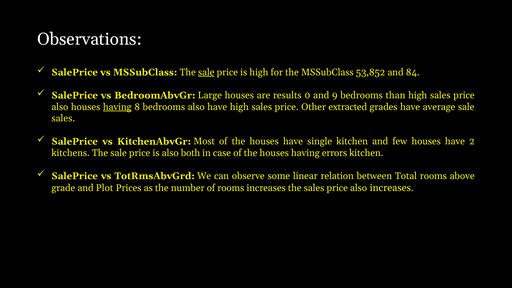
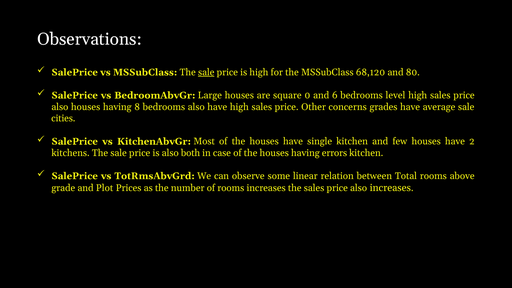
53,852: 53,852 -> 68,120
84: 84 -> 80
results: results -> square
9: 9 -> 6
than: than -> level
having at (117, 107) underline: present -> none
extracted: extracted -> concerns
sales at (63, 118): sales -> cities
